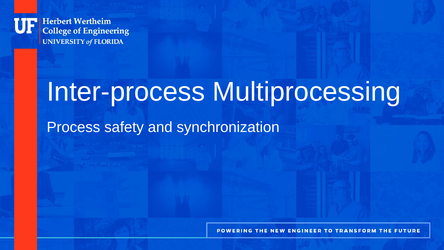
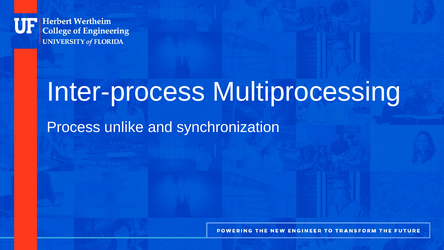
safety: safety -> unlike
